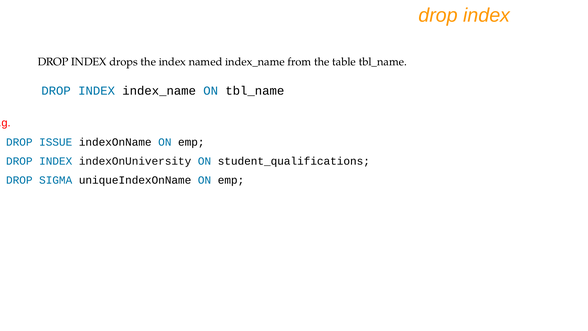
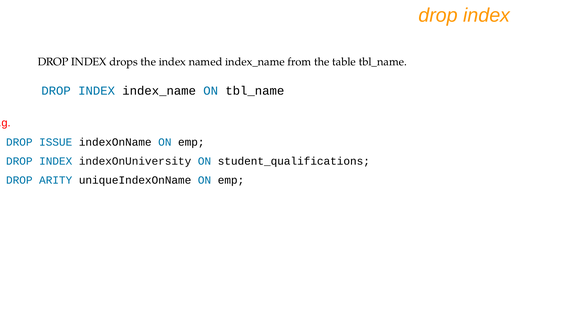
SIGMA: SIGMA -> ARITY
